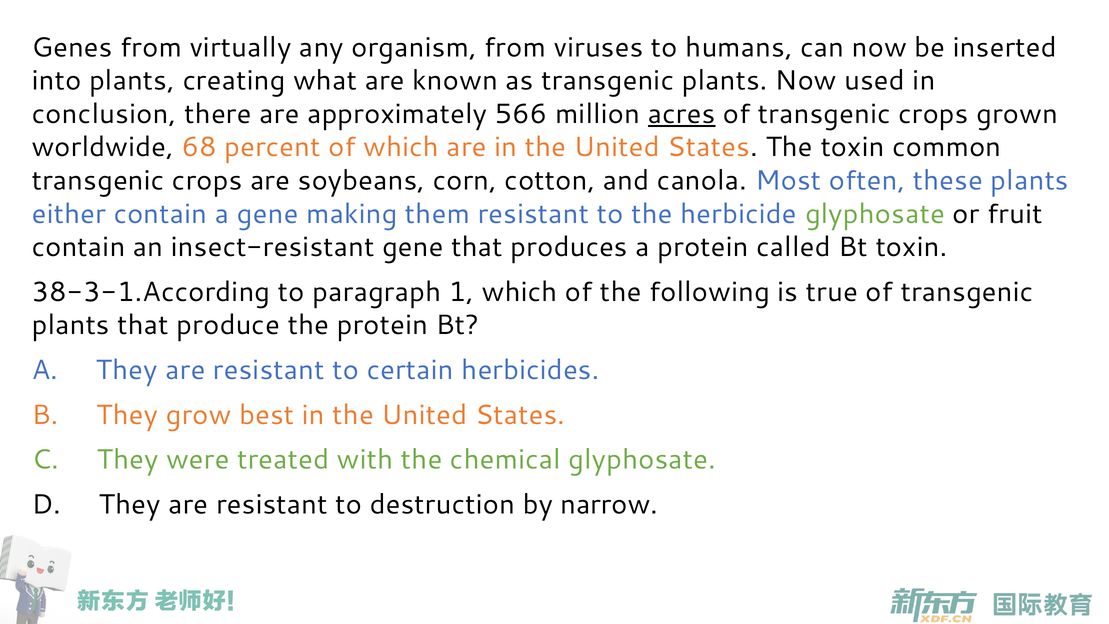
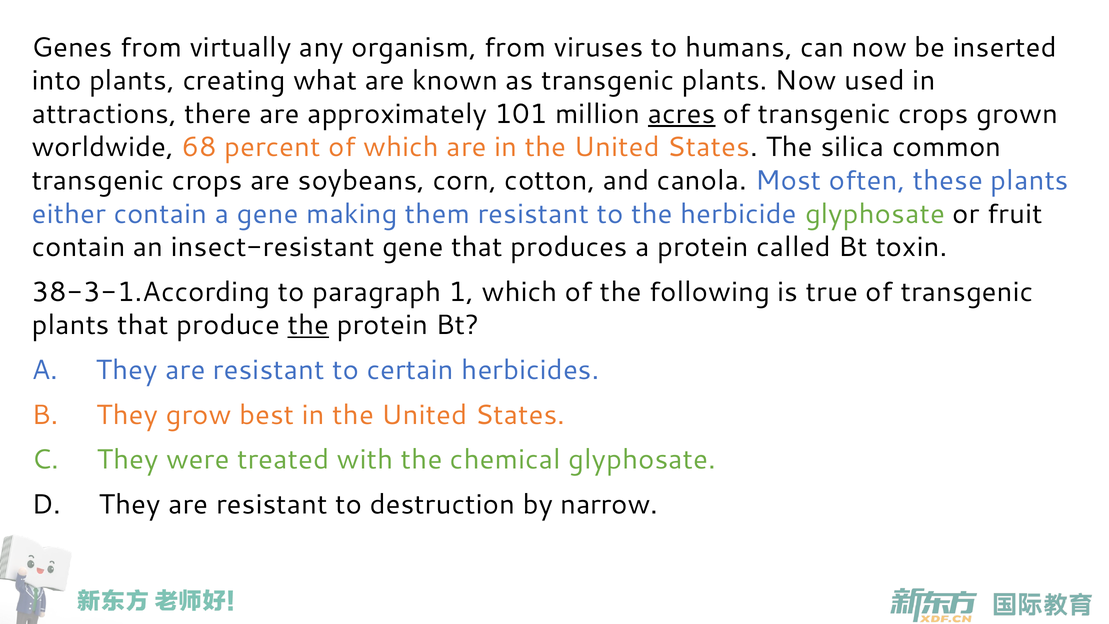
conclusion: conclusion -> attractions
566: 566 -> 101
The toxin: toxin -> silica
the at (308, 325) underline: none -> present
